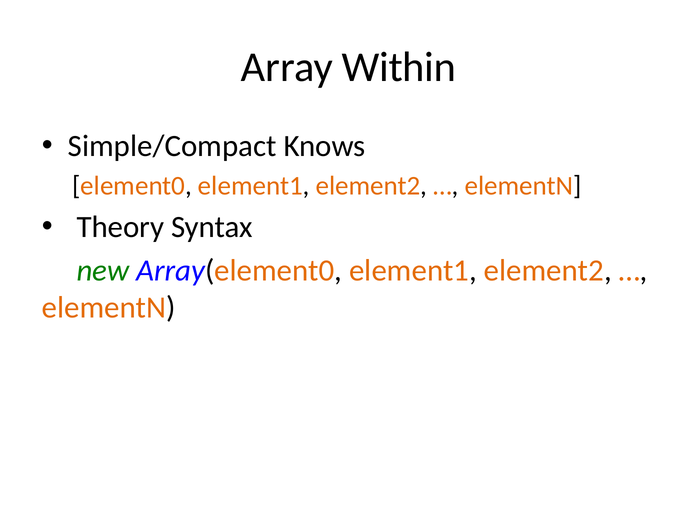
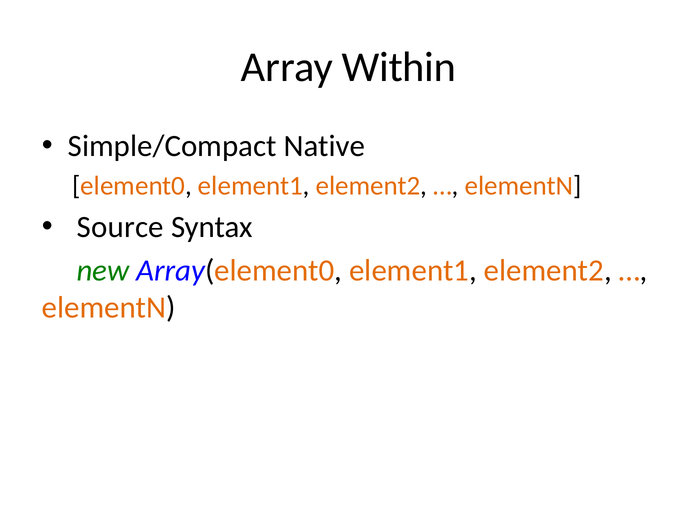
Knows: Knows -> Native
Theory: Theory -> Source
